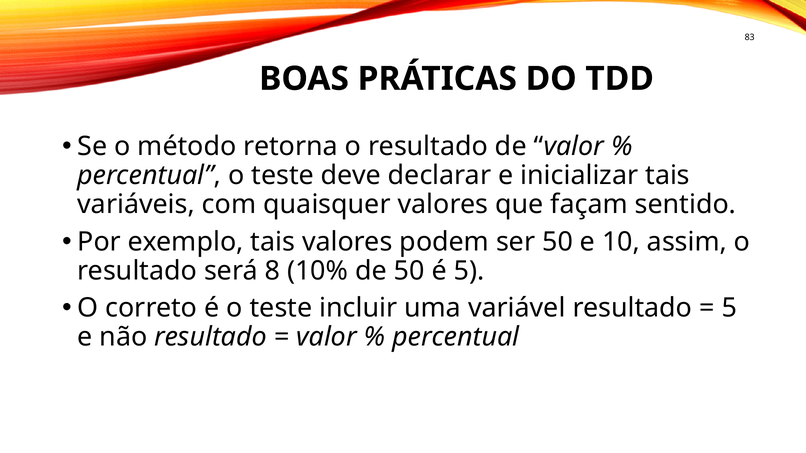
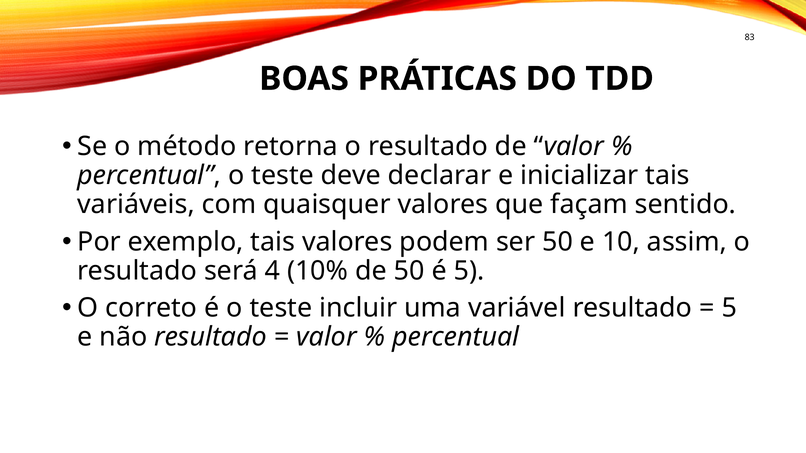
8: 8 -> 4
